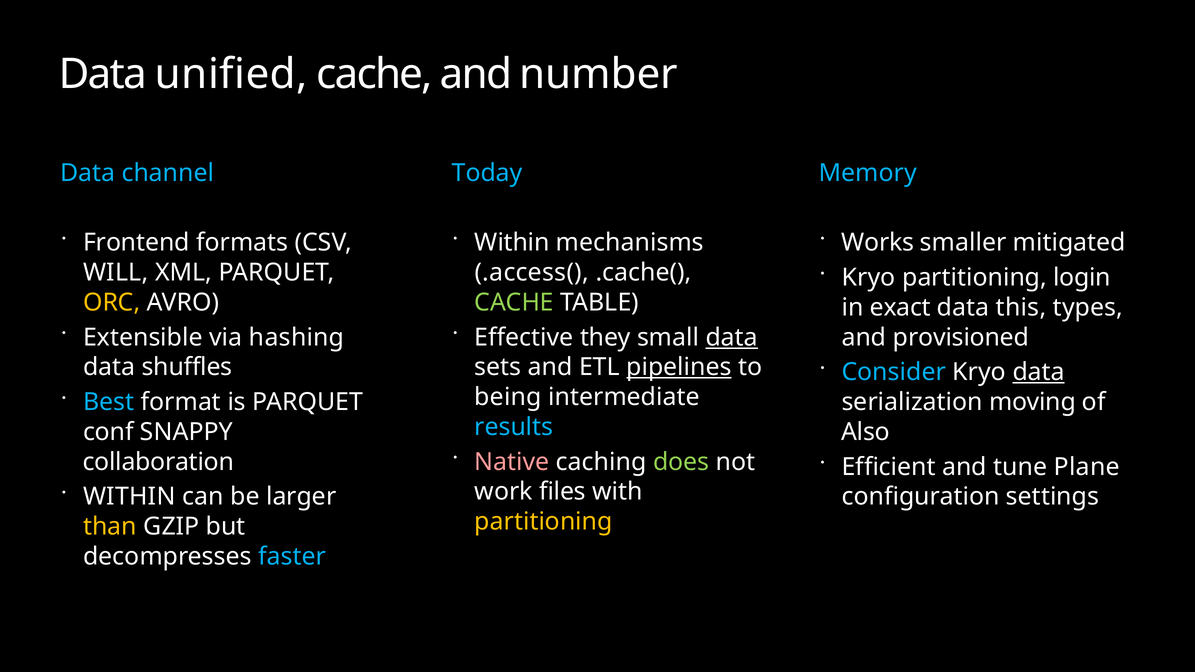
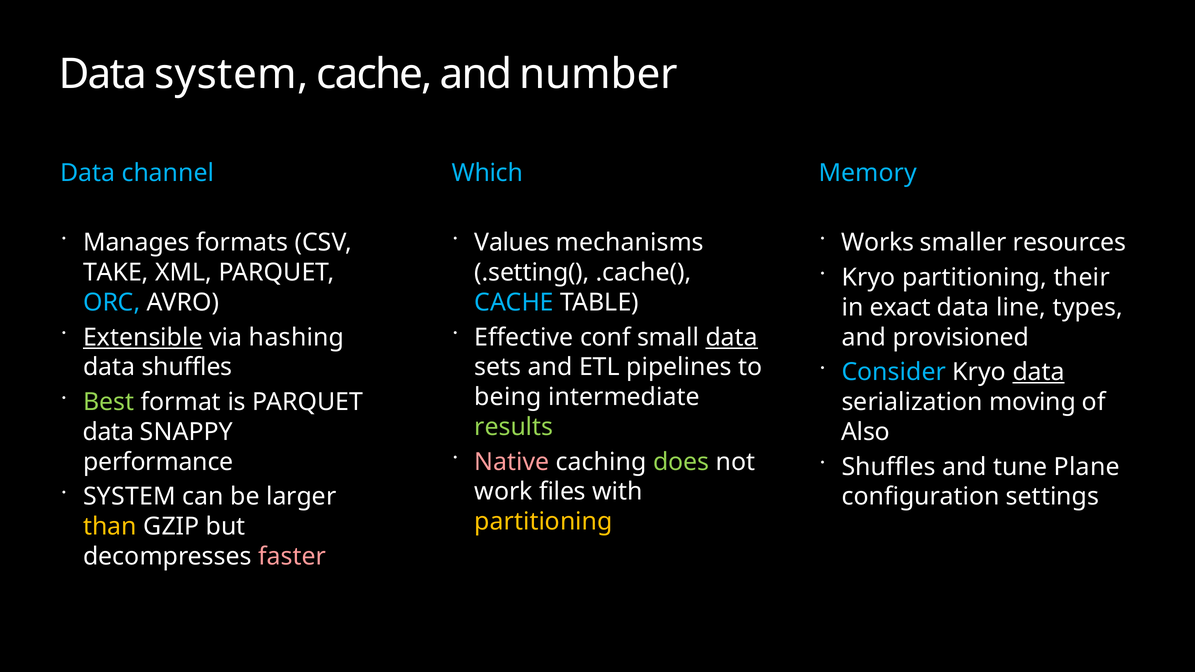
Data unified: unified -> system
Today: Today -> Which
Frontend: Frontend -> Manages
Within at (512, 243): Within -> Values
mitigated: mitigated -> resources
WILL: WILL -> TAKE
login: login -> their
.access(: .access( -> .setting(
ORC colour: yellow -> light blue
CACHE at (514, 303) colour: light green -> light blue
this: this -> line
Extensible underline: none -> present
they: they -> conf
pipelines underline: present -> none
Best colour: light blue -> light green
results colour: light blue -> light green
conf at (108, 432): conf -> data
collaboration: collaboration -> performance
Efficient at (889, 467): Efficient -> Shuffles
WITHIN at (129, 497): WITHIN -> SYSTEM
faster colour: light blue -> pink
